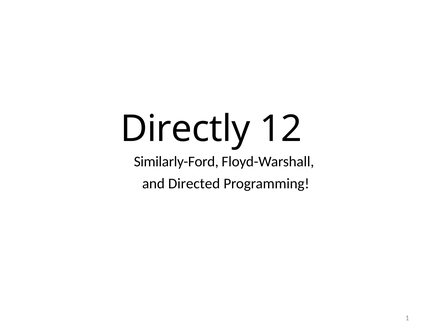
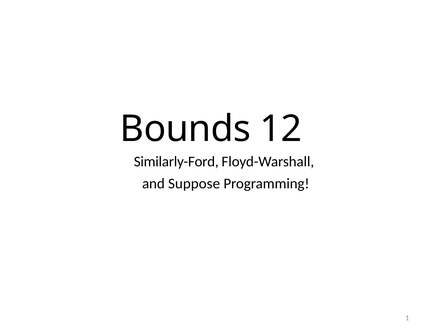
Directly: Directly -> Bounds
Directed: Directed -> Suppose
